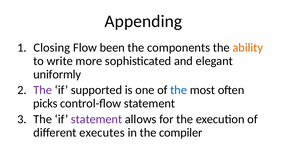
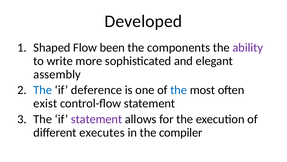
Appending: Appending -> Developed
Closing: Closing -> Shaped
ability colour: orange -> purple
uniformly: uniformly -> assembly
The at (43, 90) colour: purple -> blue
supported: supported -> deference
picks: picks -> exist
